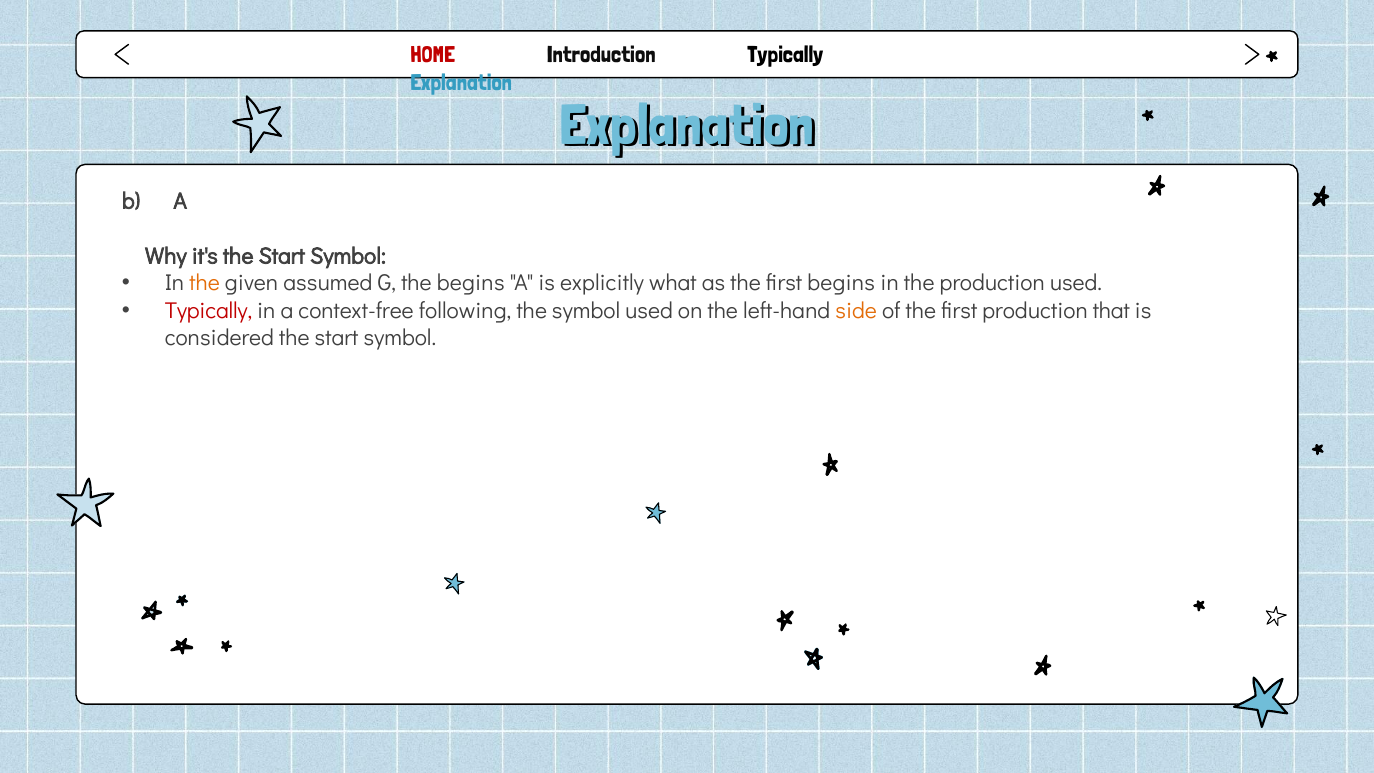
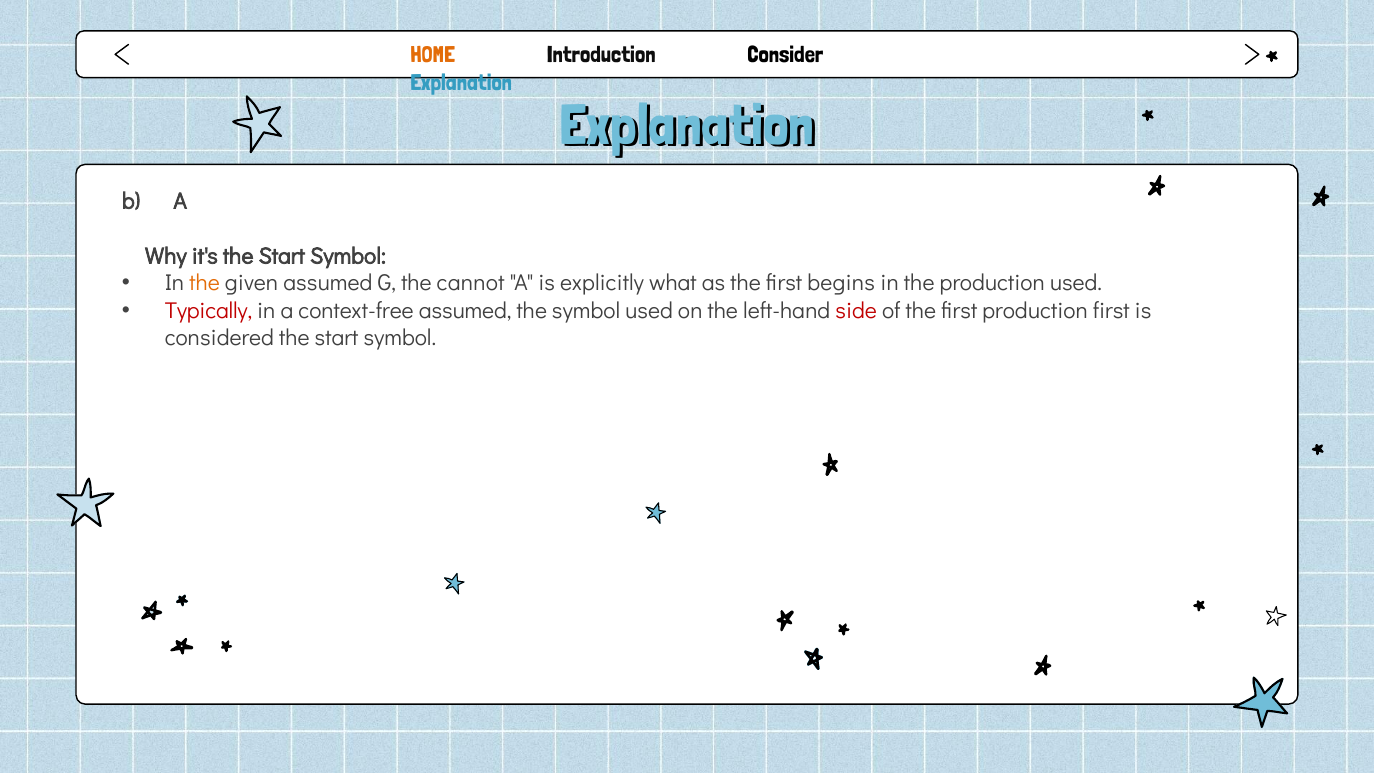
HOME colour: red -> orange
Introduction Typically: Typically -> Consider
the begins: begins -> cannot
context-free following: following -> assumed
side colour: orange -> red
production that: that -> first
